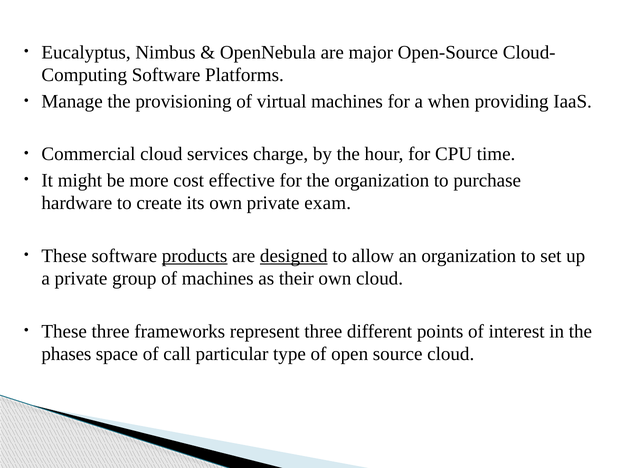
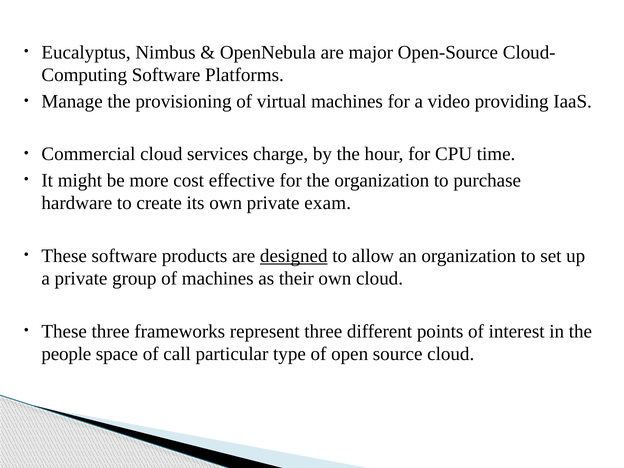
when: when -> video
products underline: present -> none
phases: phases -> people
